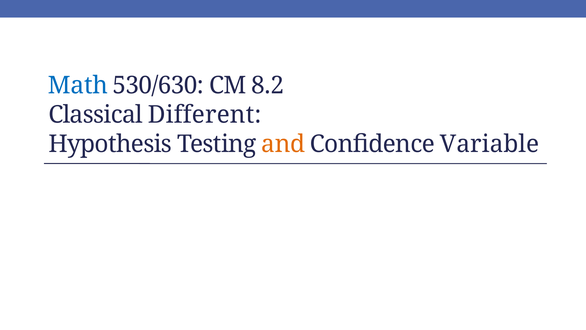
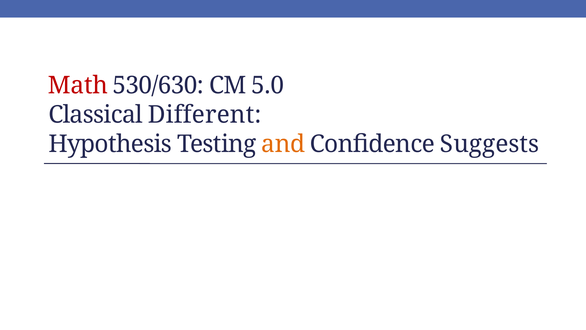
Math colour: blue -> red
8.2: 8.2 -> 5.0
Variable: Variable -> Suggests
